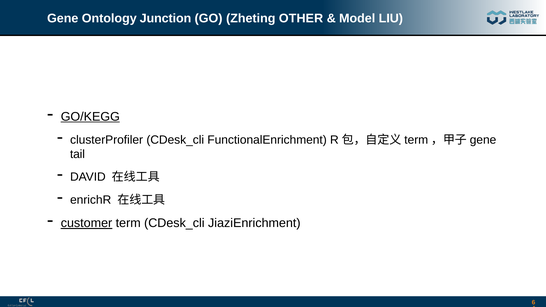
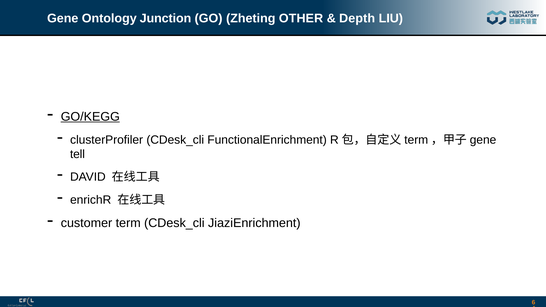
Model: Model -> Depth
tail: tail -> tell
customer underline: present -> none
